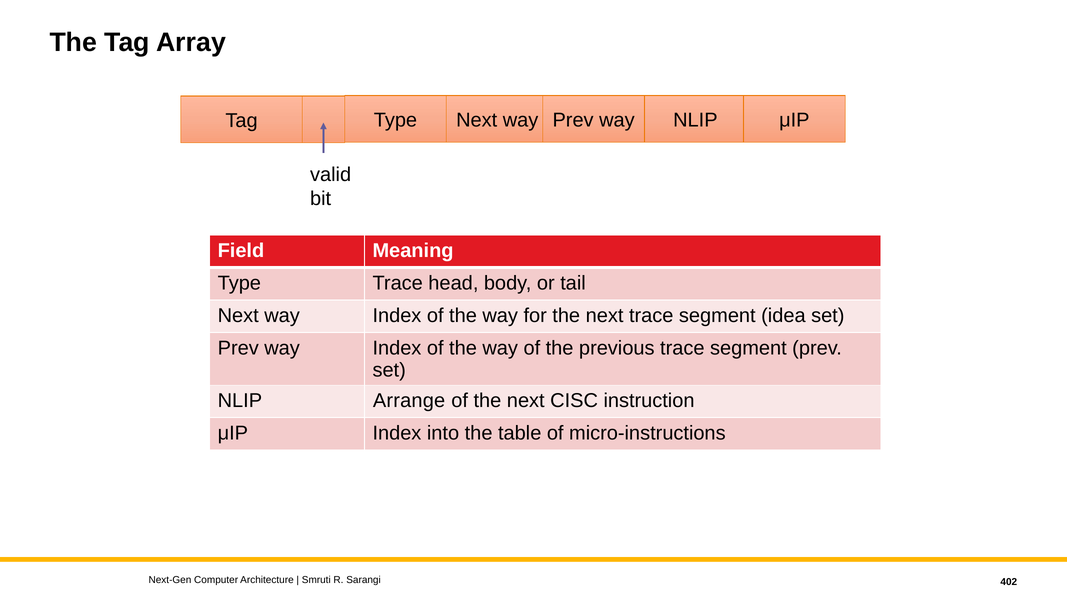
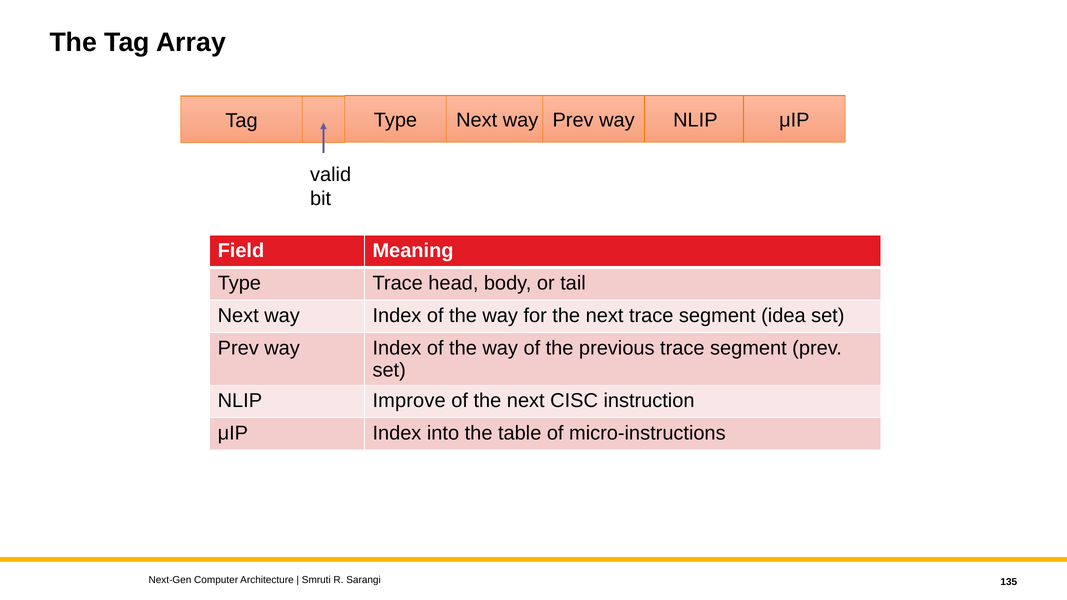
Arrange: Arrange -> Improve
402: 402 -> 135
